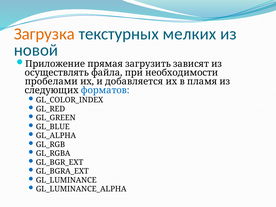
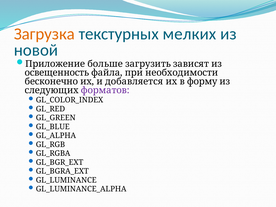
прямая: прямая -> больше
осуществлять: осуществлять -> освещенность
пробелами: пробелами -> бесконечно
пламя: пламя -> форму
форматов colour: blue -> purple
